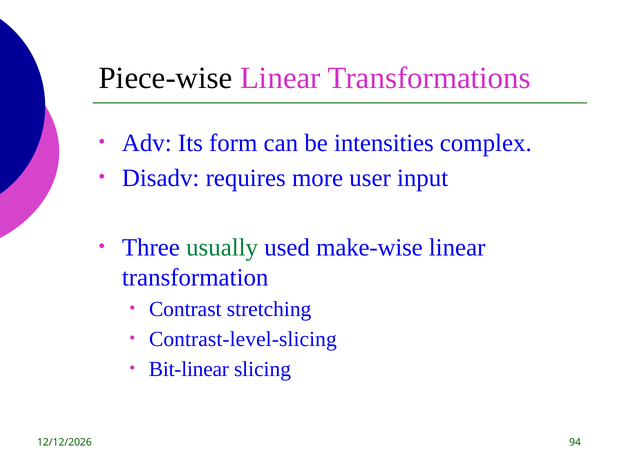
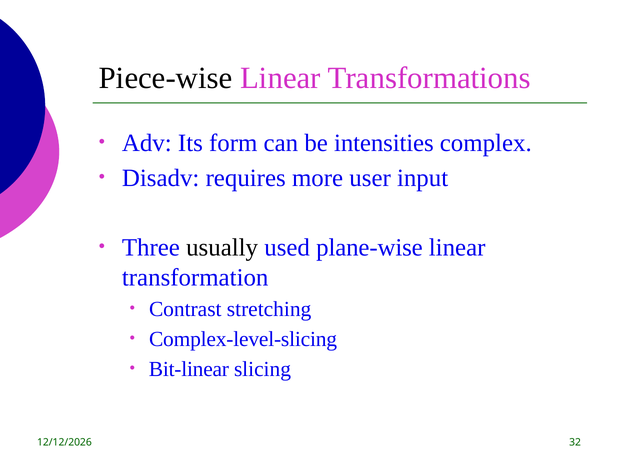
usually colour: green -> black
make-wise: make-wise -> plane-wise
Contrast-level-slicing: Contrast-level-slicing -> Complex-level-slicing
94: 94 -> 32
